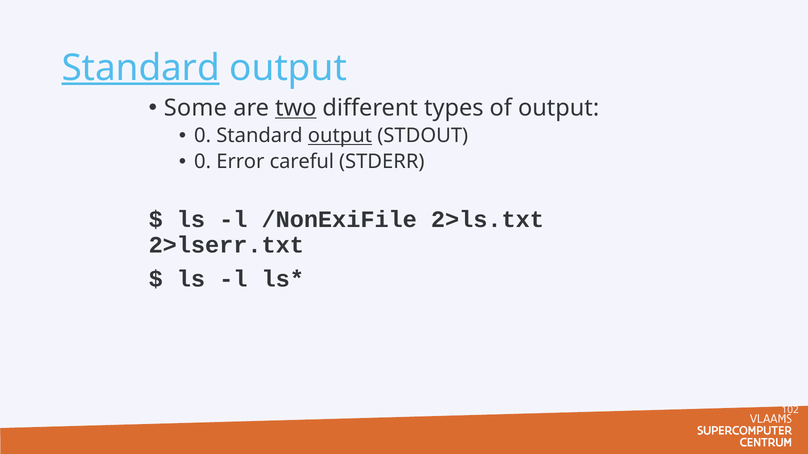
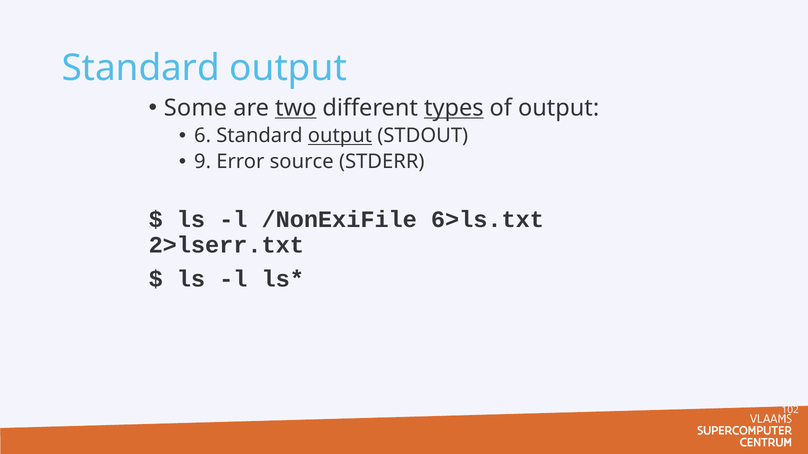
Standard at (141, 68) underline: present -> none
types underline: none -> present
0 at (203, 136): 0 -> 6
0 at (203, 162): 0 -> 9
careful: careful -> source
2>ls.txt: 2>ls.txt -> 6>ls.txt
